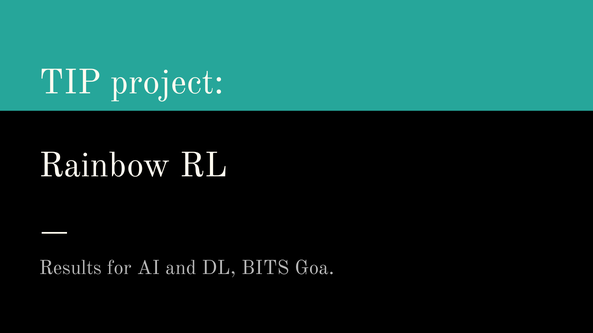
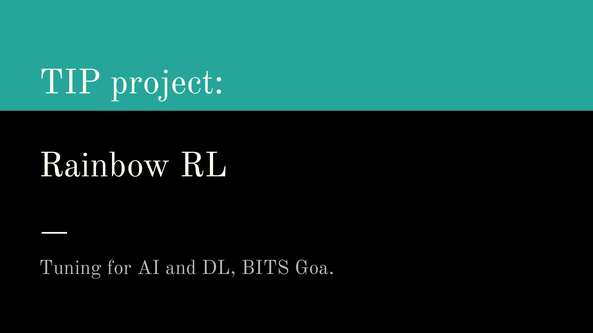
Results: Results -> Tuning
